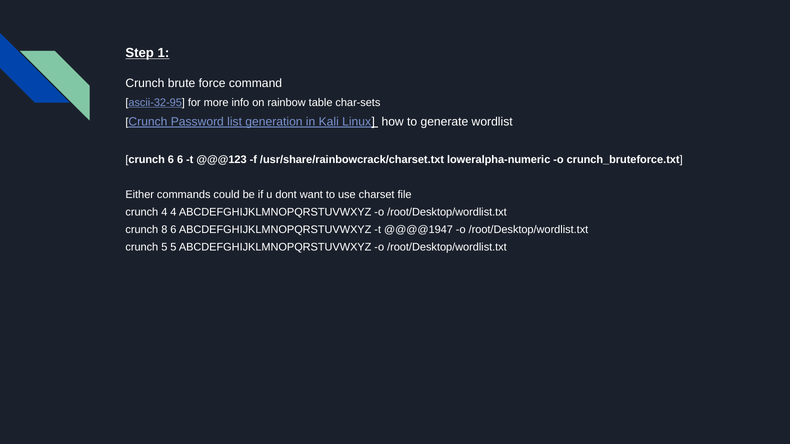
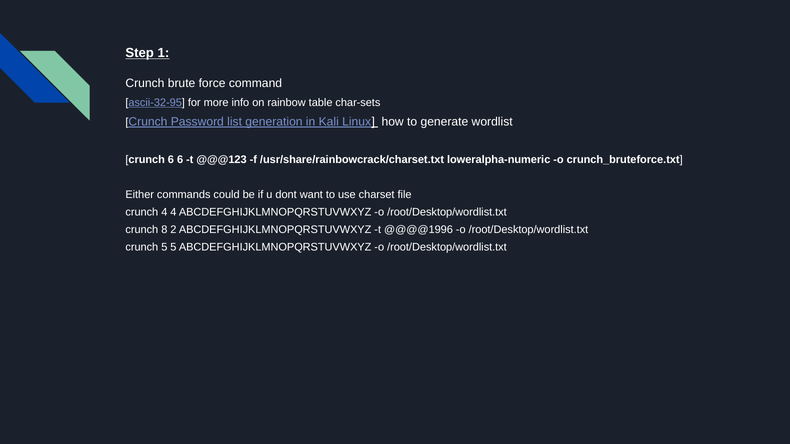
8 6: 6 -> 2
@@@@1947: @@@@1947 -> @@@@1996
